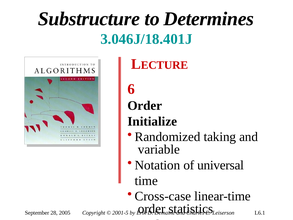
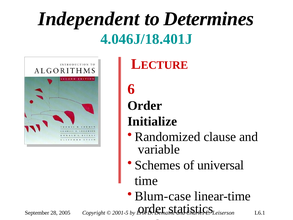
Substructure: Substructure -> Independent
3.046J/18.401J: 3.046J/18.401J -> 4.046J/18.401J
taking: taking -> clause
Notation: Notation -> Schemes
Cross-case: Cross-case -> Blum-case
